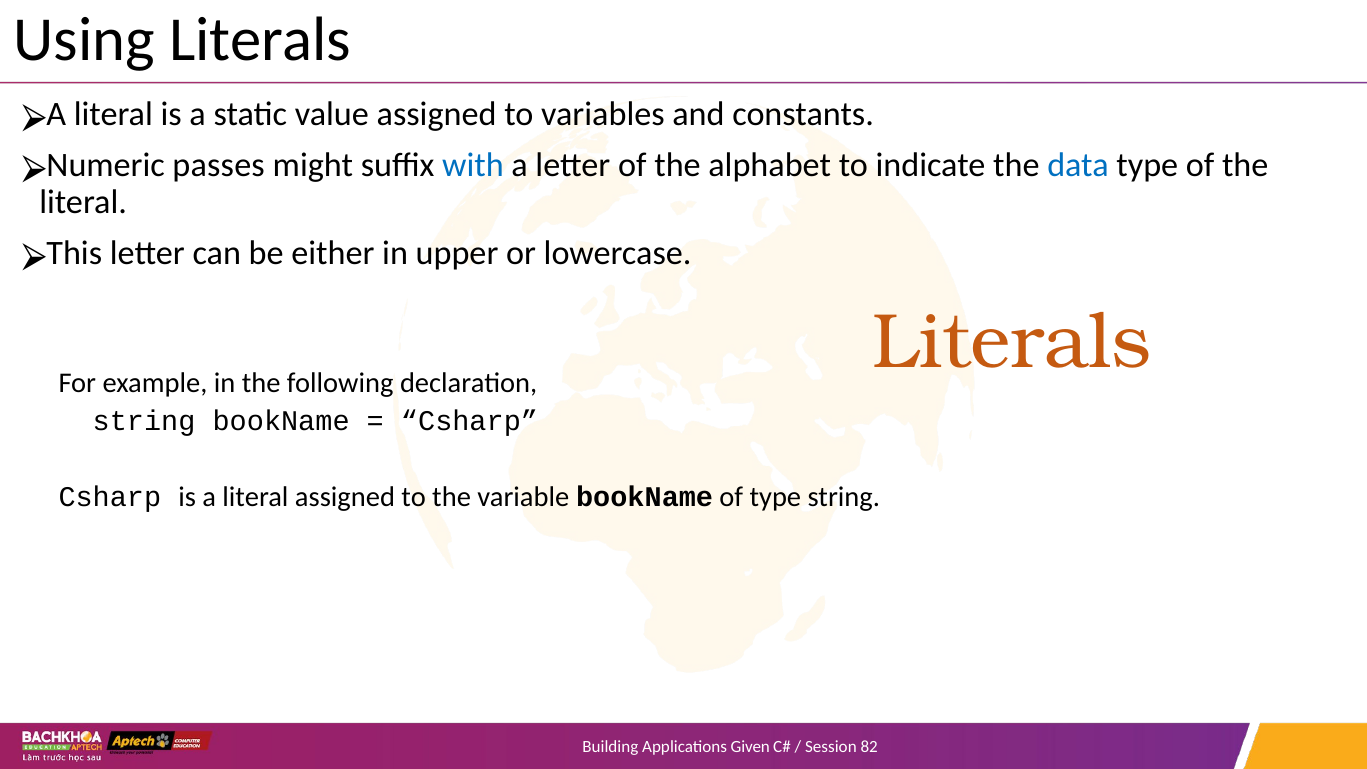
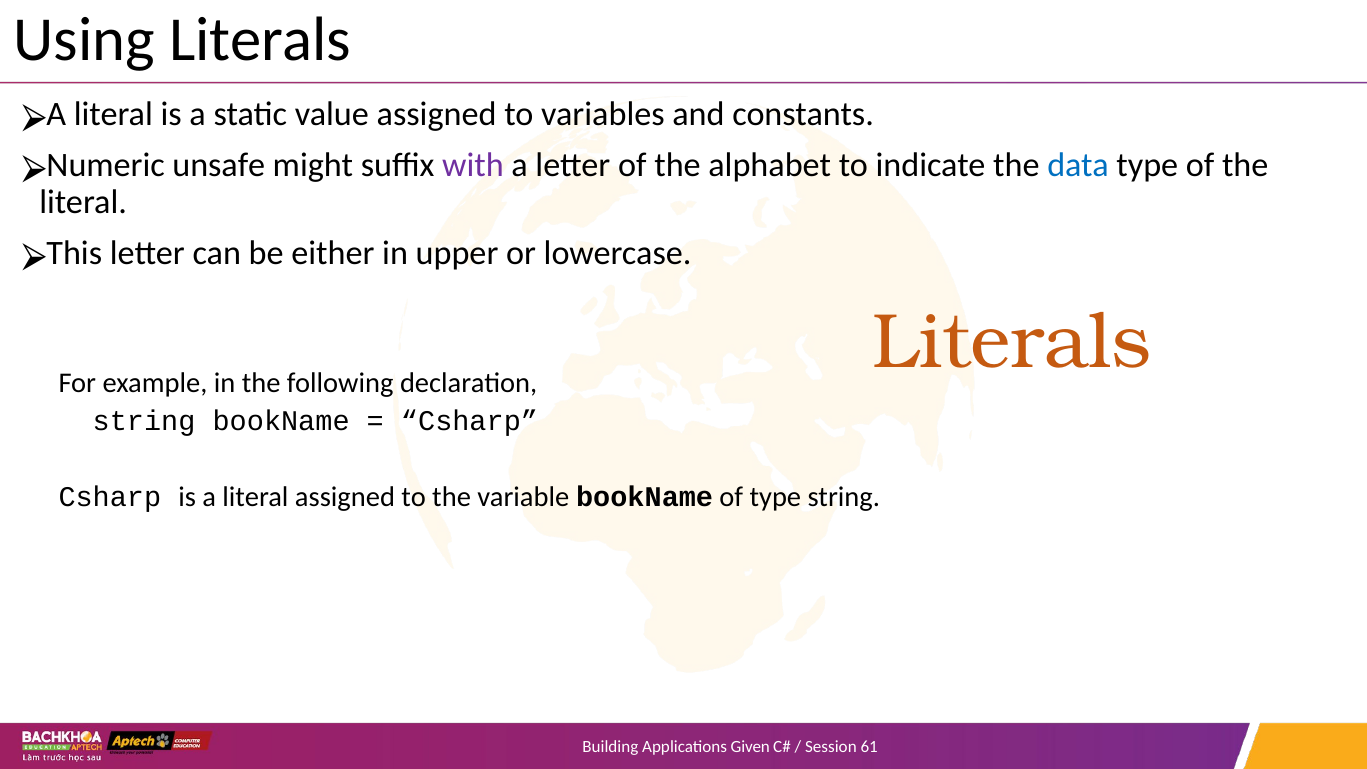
passes: passes -> unsafe
with colour: blue -> purple
82: 82 -> 61
